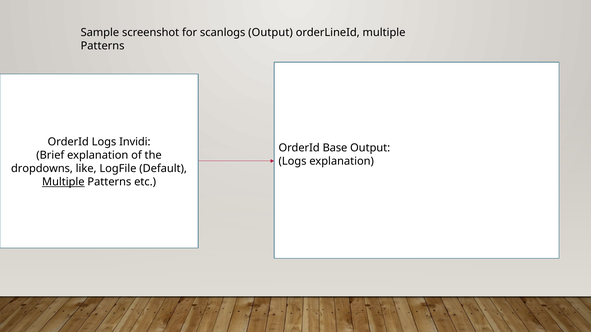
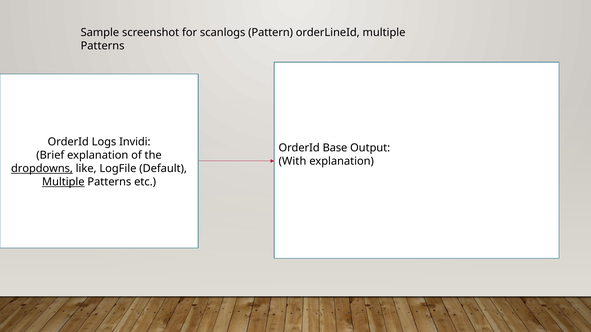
scanlogs Output: Output -> Pattern
Logs at (293, 161): Logs -> With
dropdowns underline: none -> present
